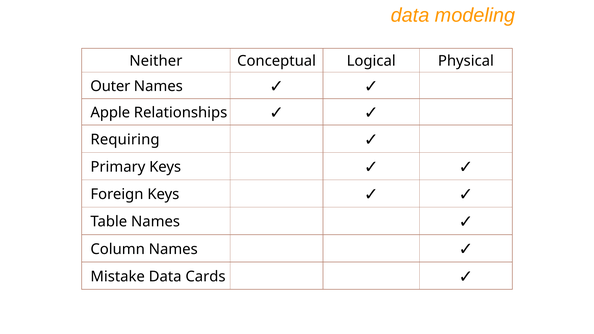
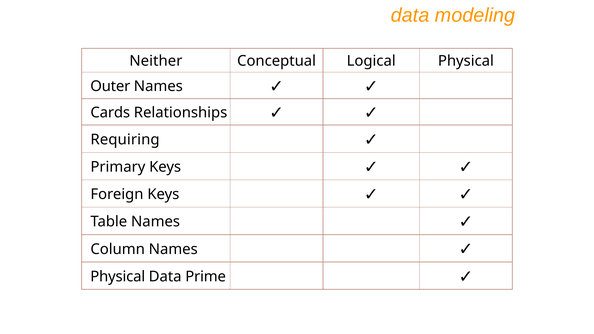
Apple: Apple -> Cards
Mistake at (118, 277): Mistake -> Physical
Cards: Cards -> Prime
